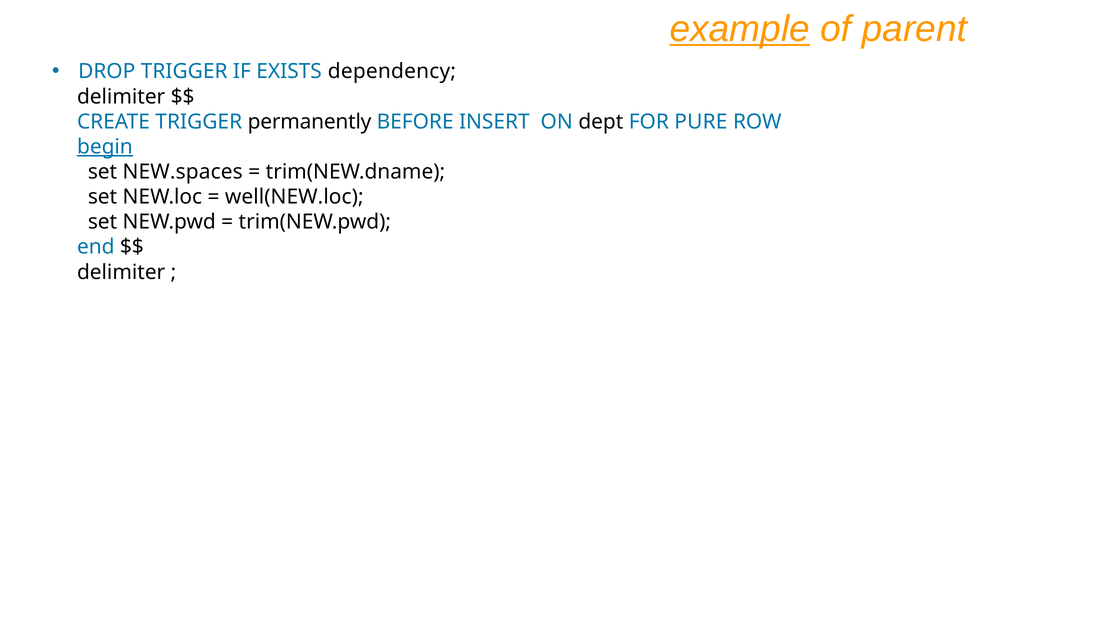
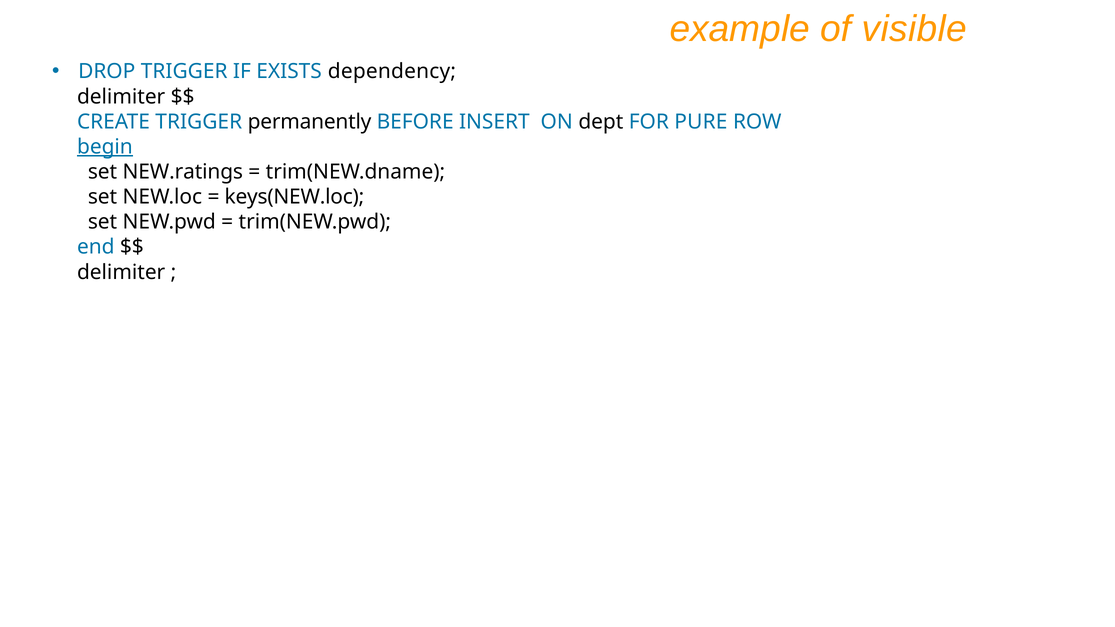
example underline: present -> none
parent: parent -> visible
NEW.spaces: NEW.spaces -> NEW.ratings
well(NEW.loc: well(NEW.loc -> keys(NEW.loc
